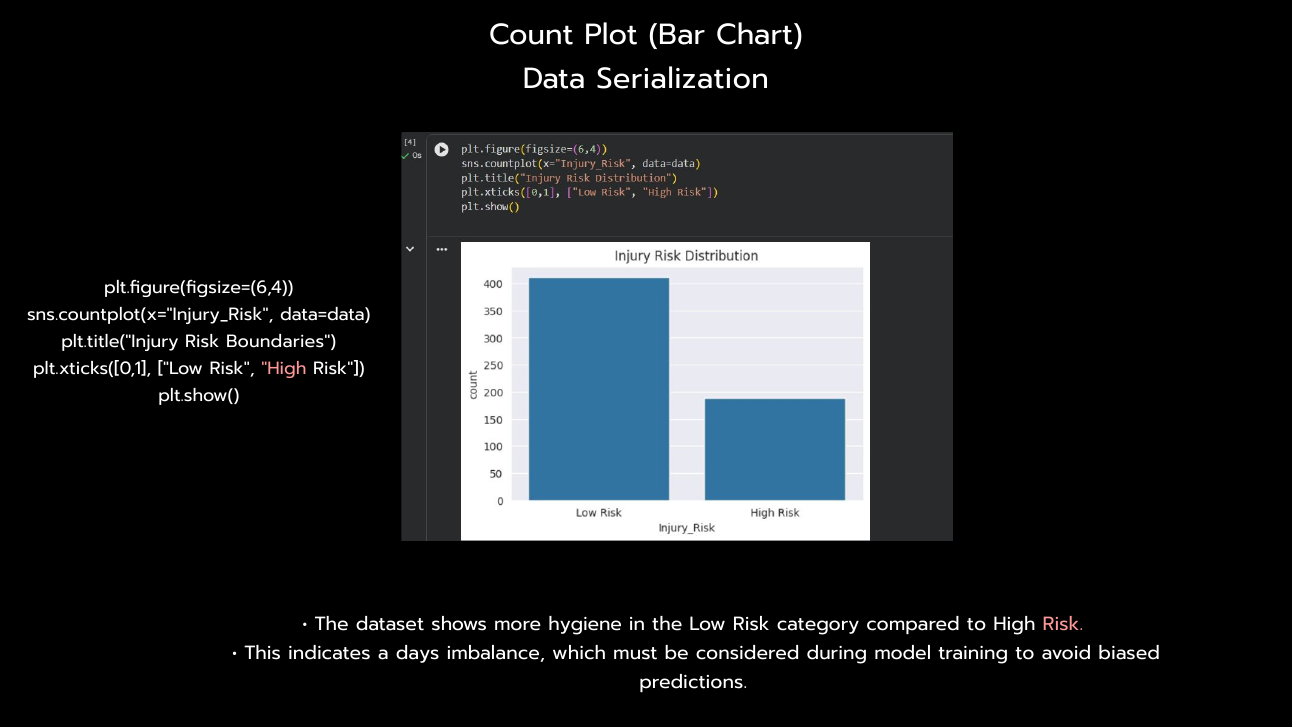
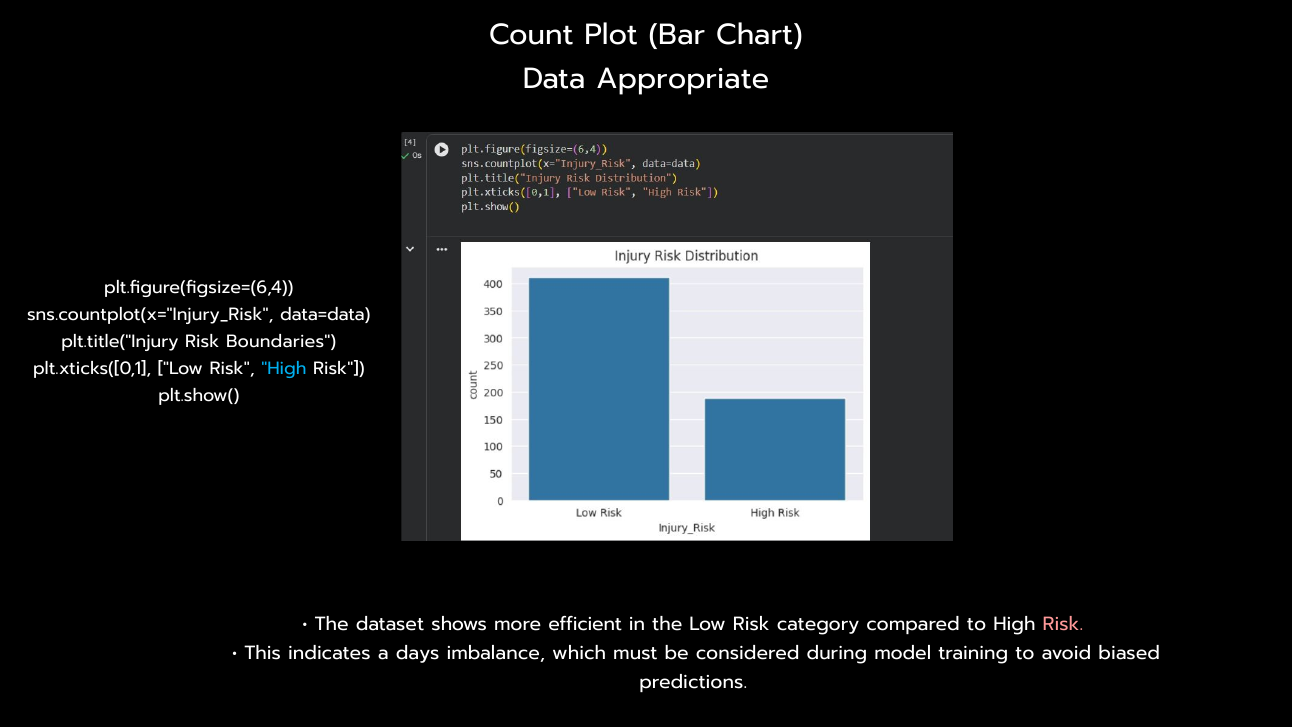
Serialization: Serialization -> Appropriate
High at (284, 368) colour: pink -> light blue
hygiene: hygiene -> efficient
